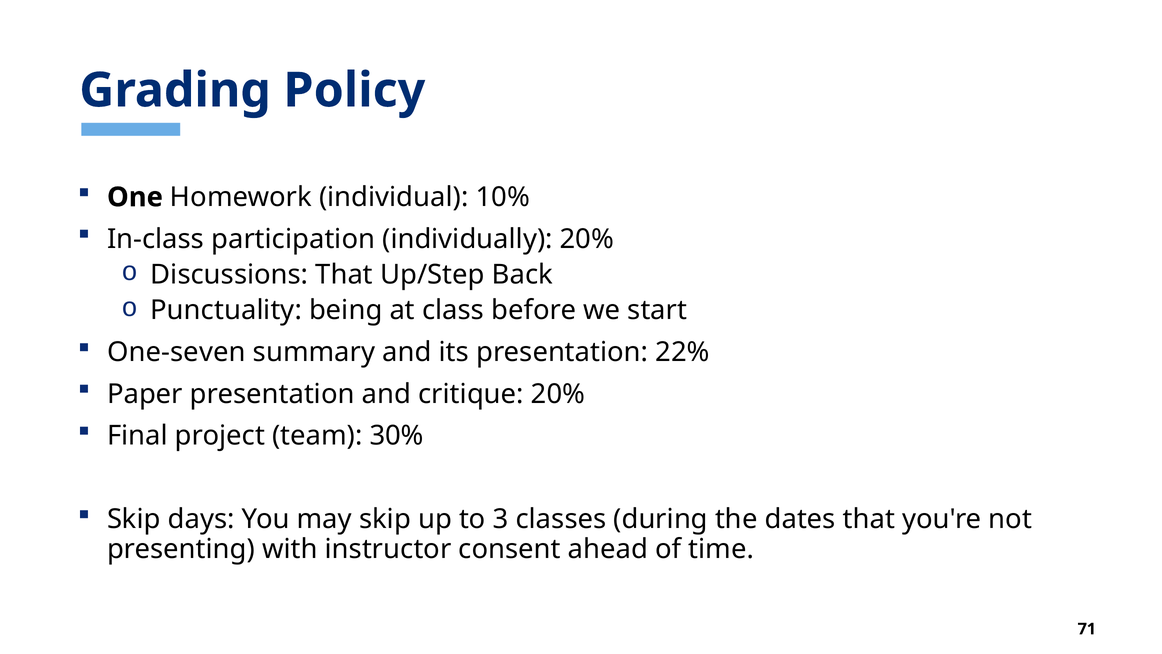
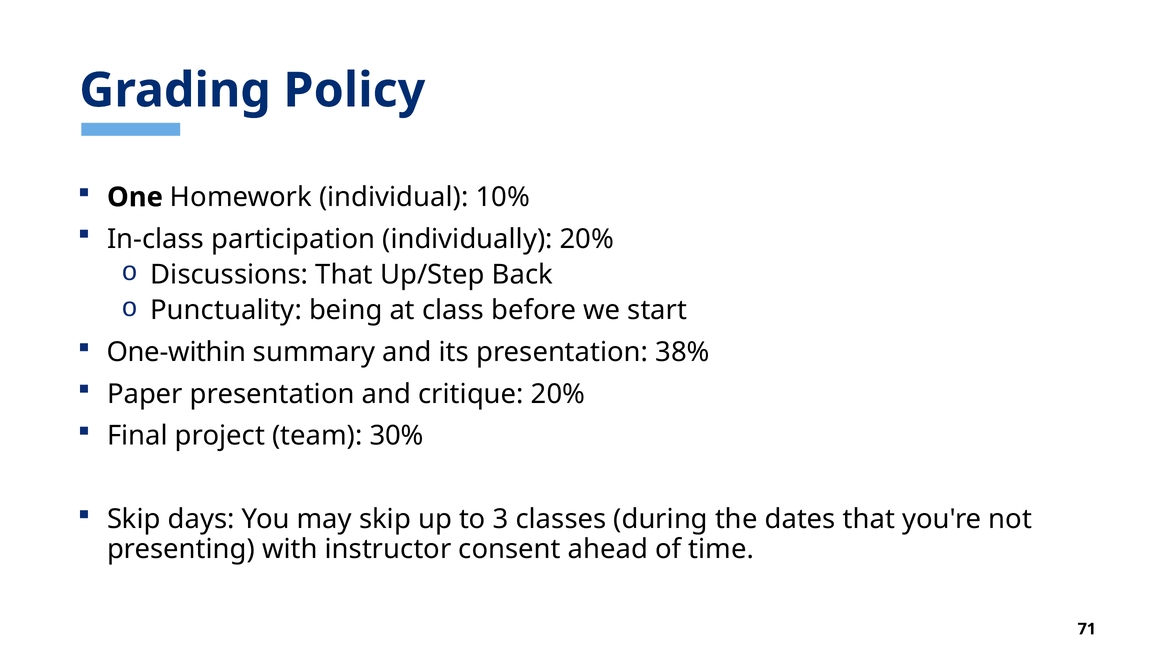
One-seven: One-seven -> One-within
22%: 22% -> 38%
